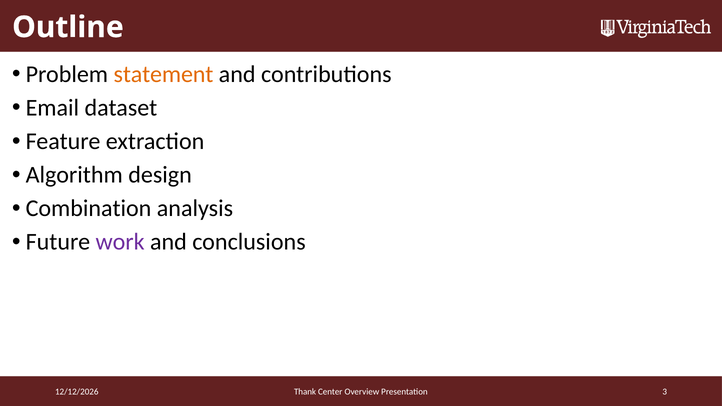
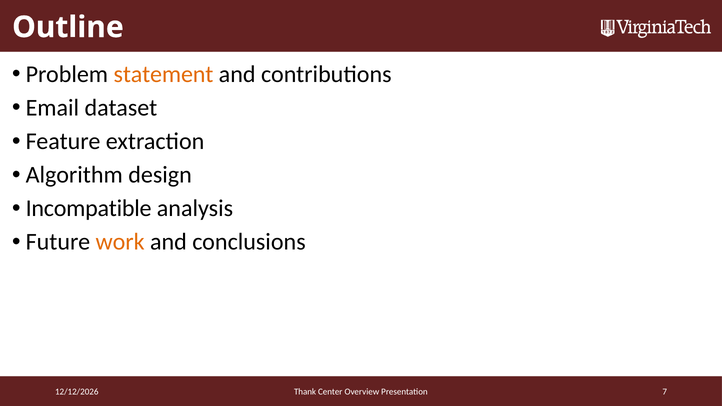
Combination: Combination -> Incompatible
work colour: purple -> orange
3: 3 -> 7
